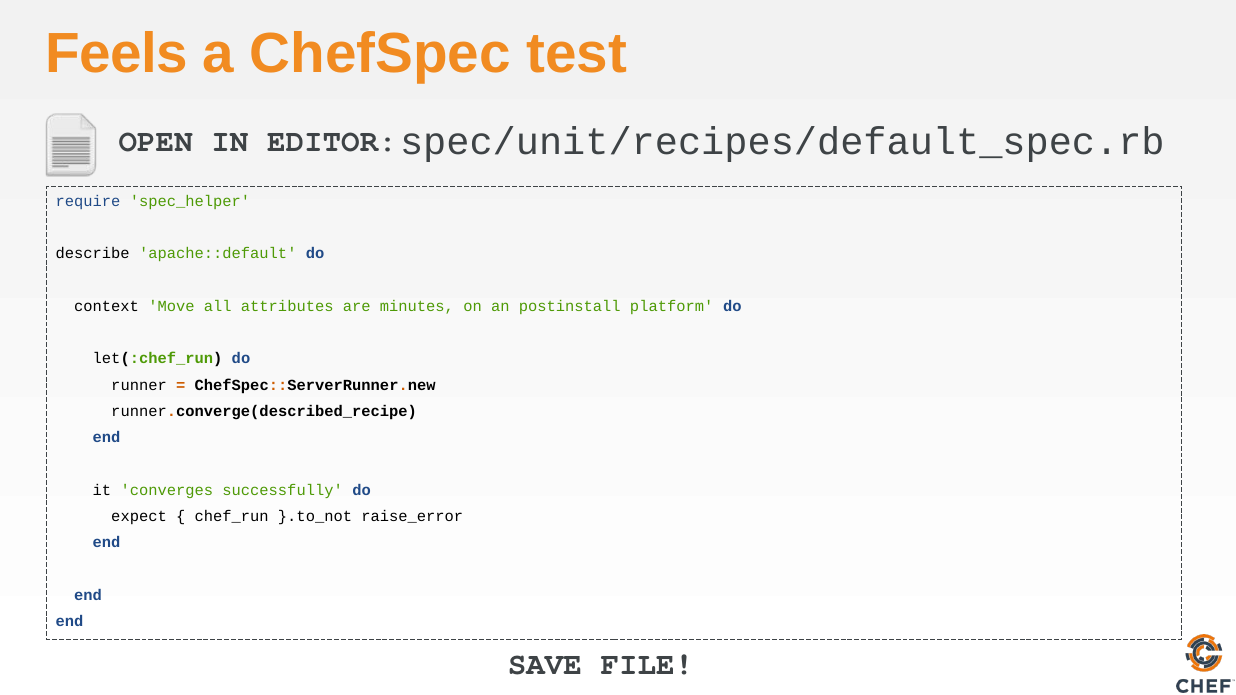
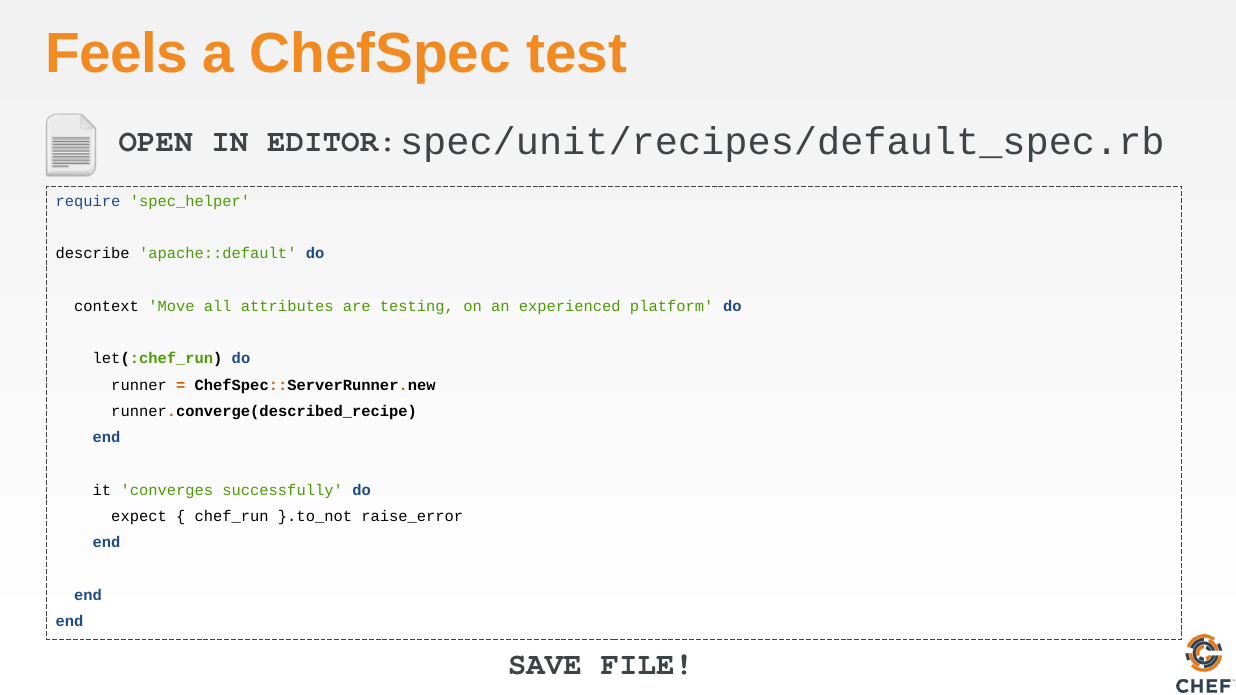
minutes: minutes -> testing
postinstall: postinstall -> experienced
